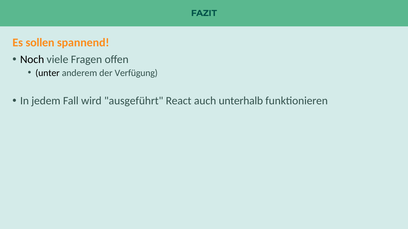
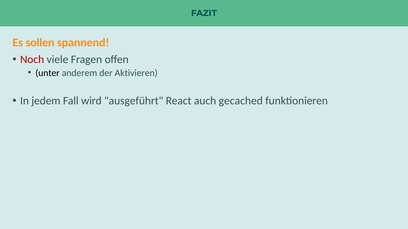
Noch colour: black -> red
Verfügung: Verfügung -> Aktivieren
unterhalb: unterhalb -> gecached
